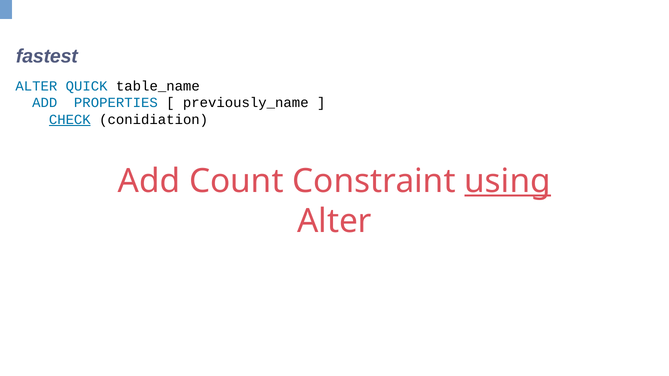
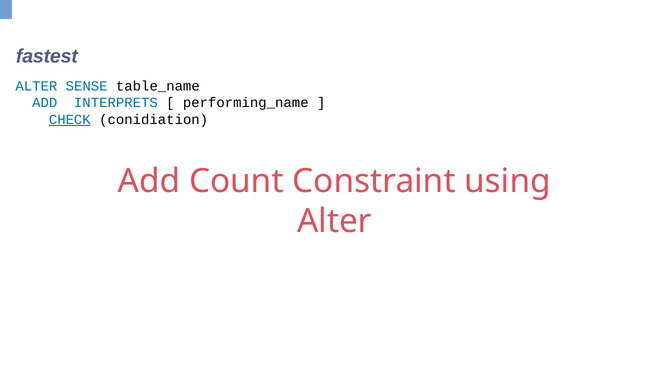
QUICK: QUICK -> SENSE
PROPERTIES: PROPERTIES -> INTERPRETS
previously_name: previously_name -> performing_name
using underline: present -> none
